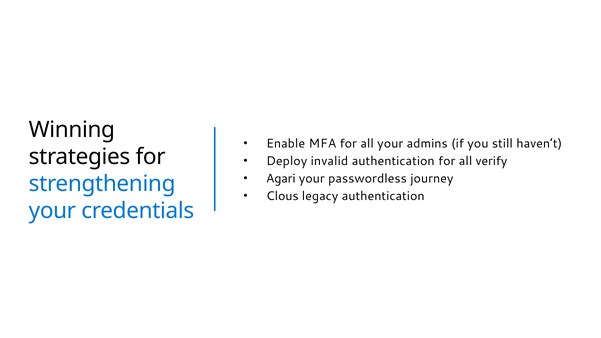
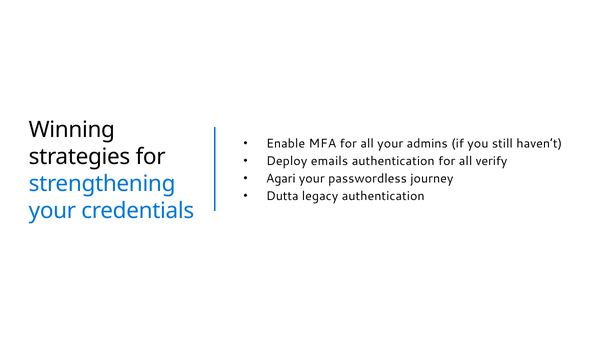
invalid: invalid -> emails
Clous: Clous -> Dutta
